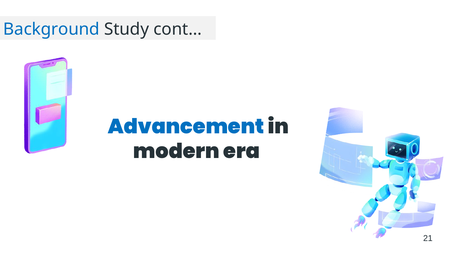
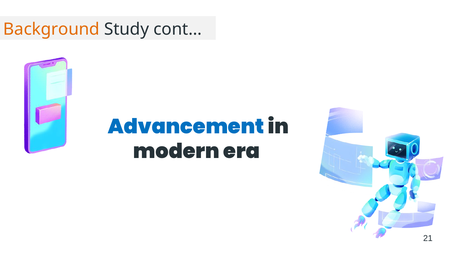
Background colour: blue -> orange
